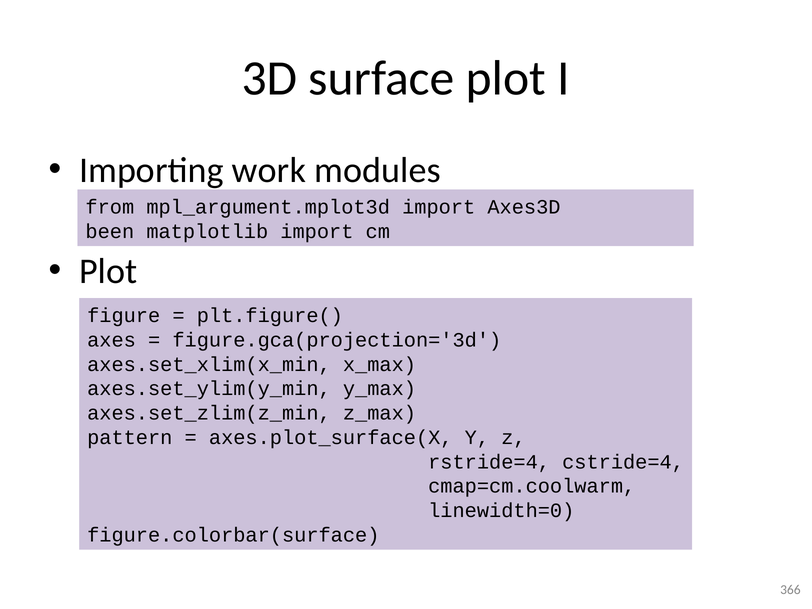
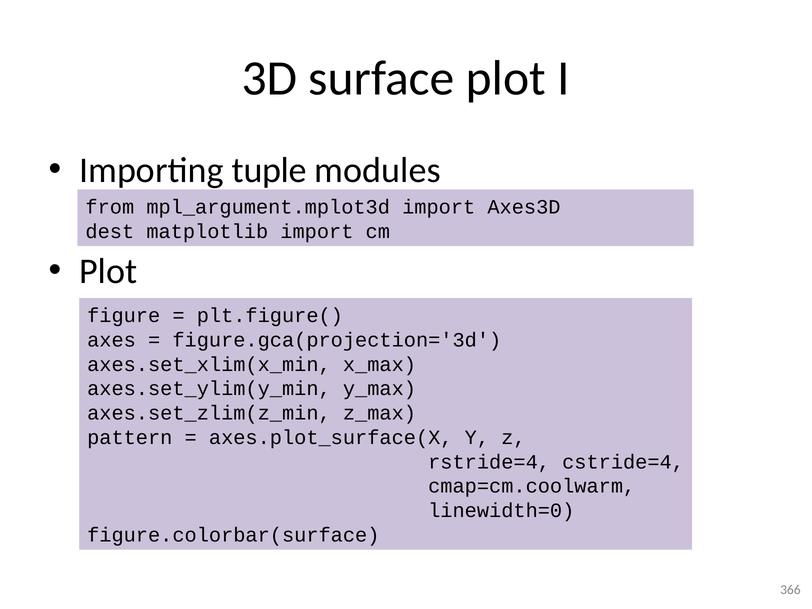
work: work -> tuple
been: been -> dest
